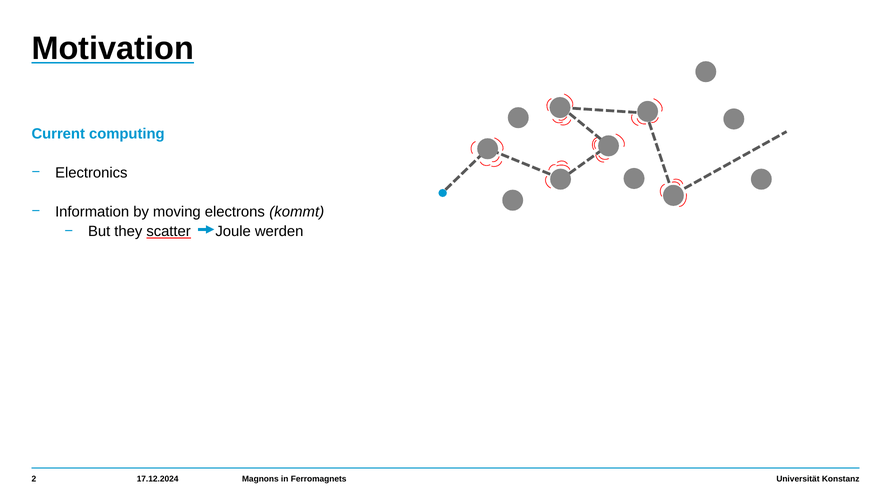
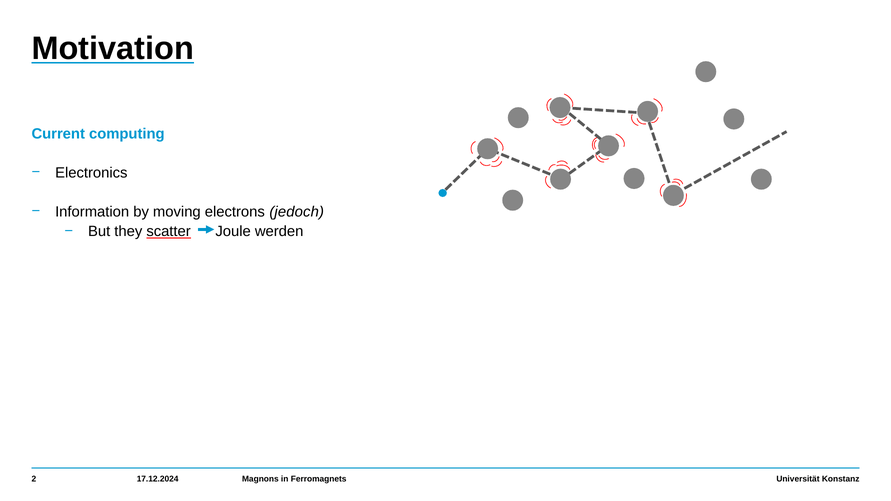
kommt: kommt -> jedoch
